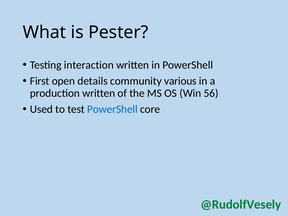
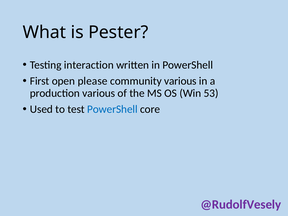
details: details -> please
production written: written -> various
56: 56 -> 53
@RudolfVesely colour: green -> purple
